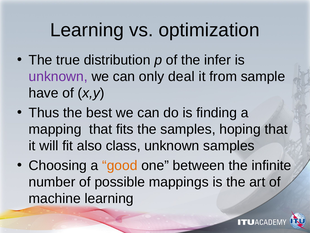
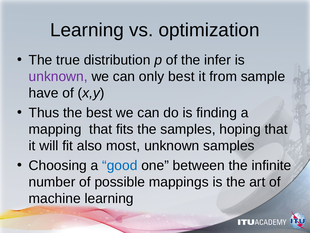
only deal: deal -> best
class: class -> most
good colour: orange -> blue
